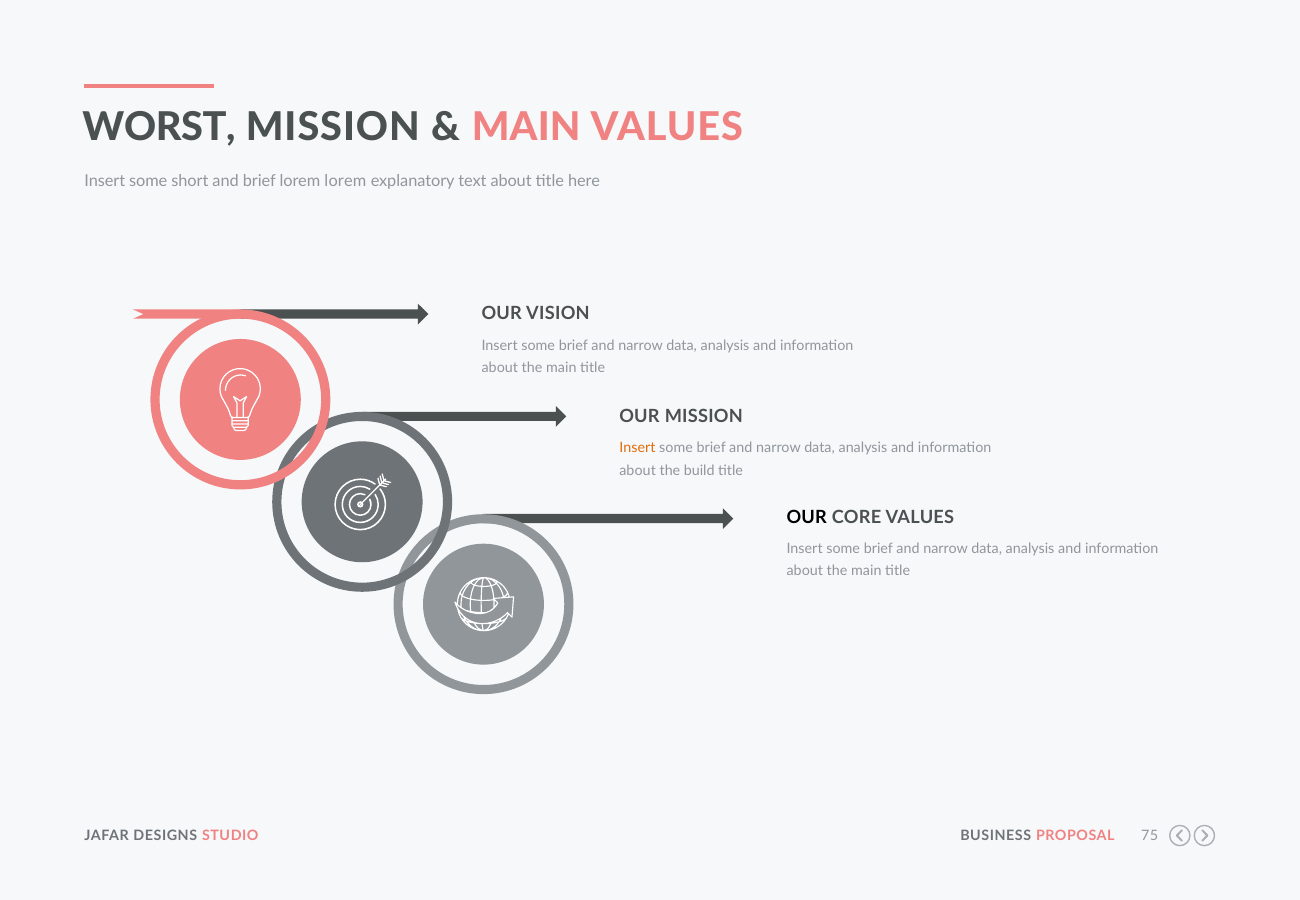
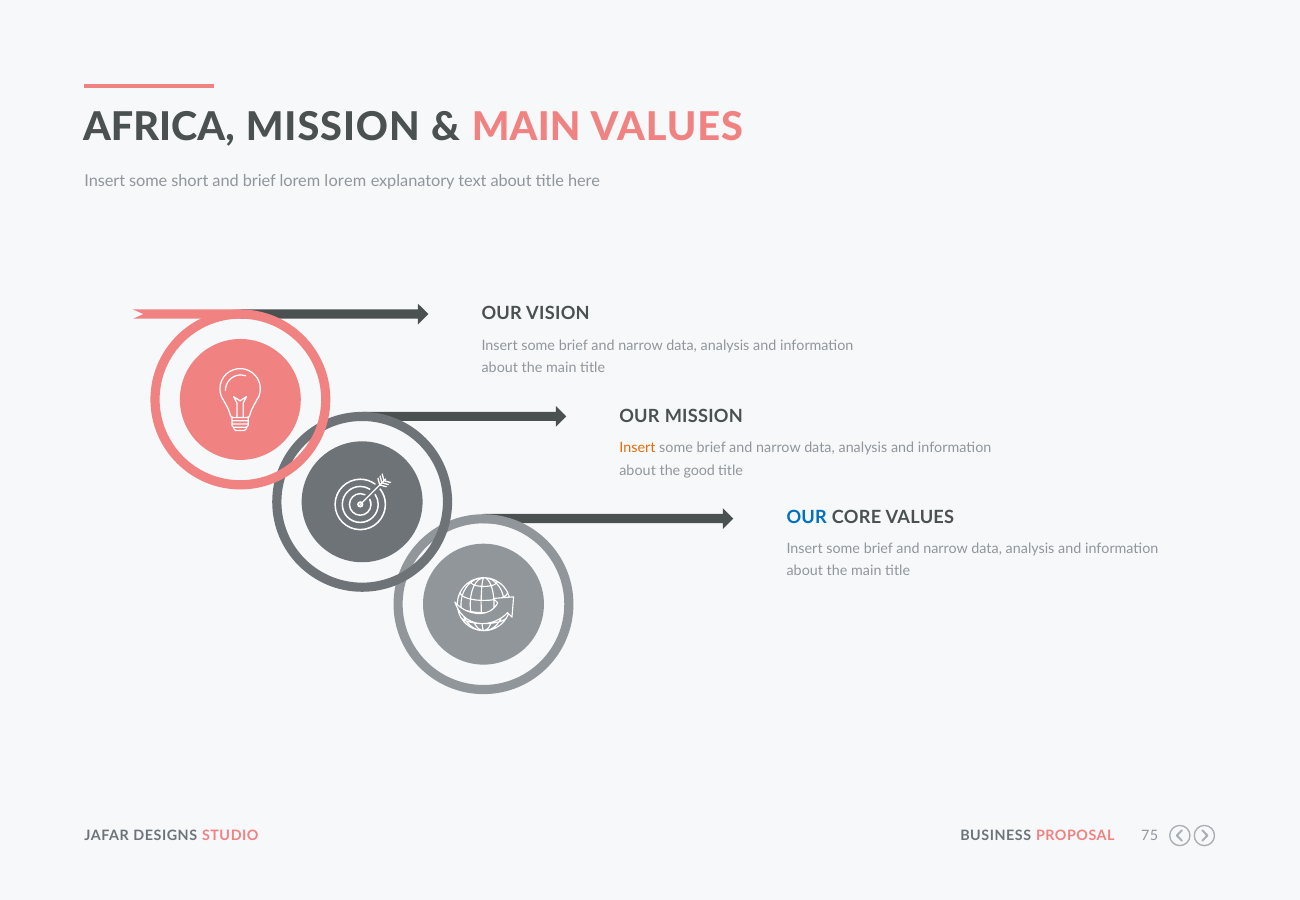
WORST: WORST -> AFRICA
build: build -> good
OUR at (807, 517) colour: black -> blue
